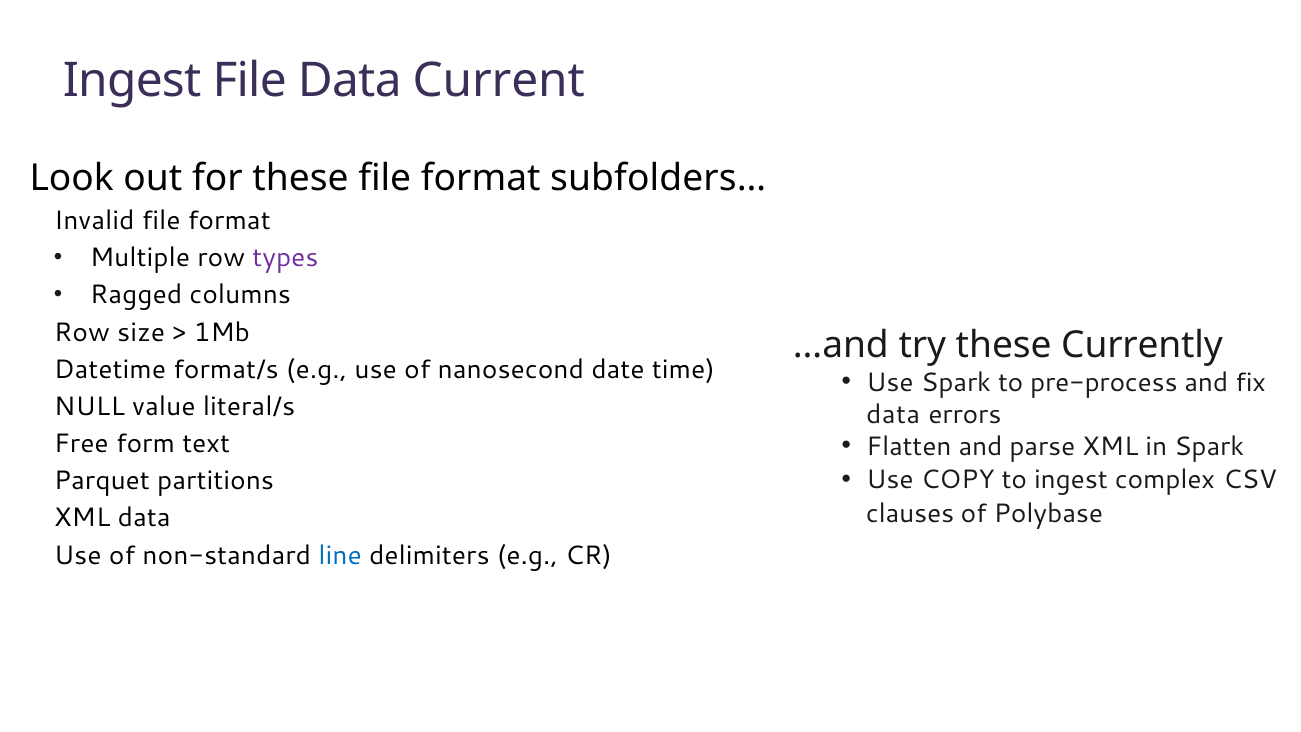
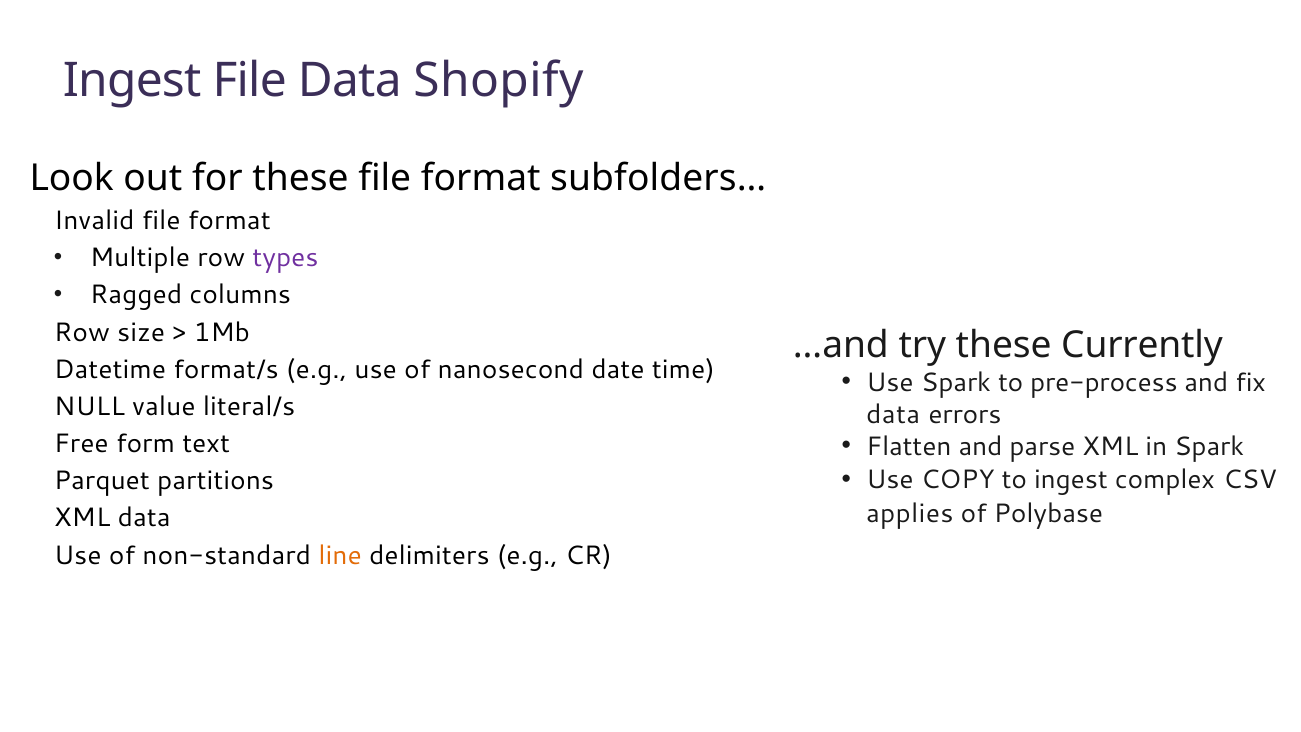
Current: Current -> Shopify
clauses: clauses -> applies
line colour: blue -> orange
